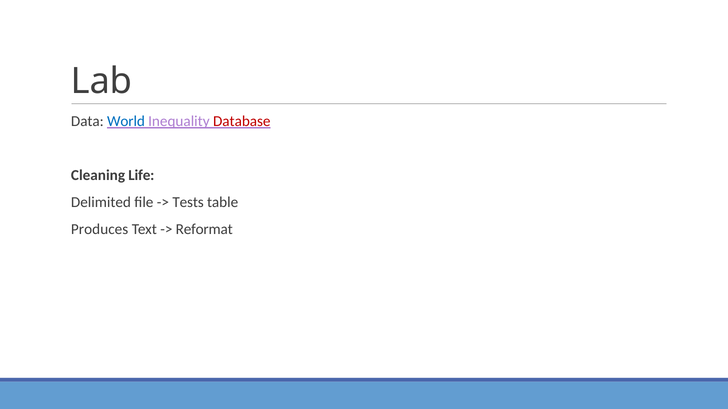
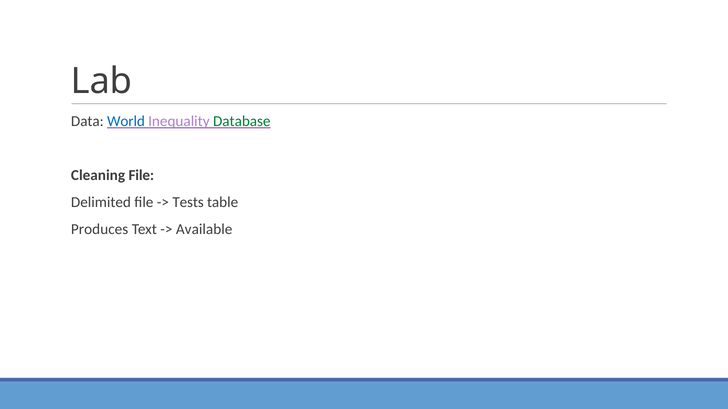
Database colour: red -> green
Cleaning Life: Life -> File
Reformat: Reformat -> Available
